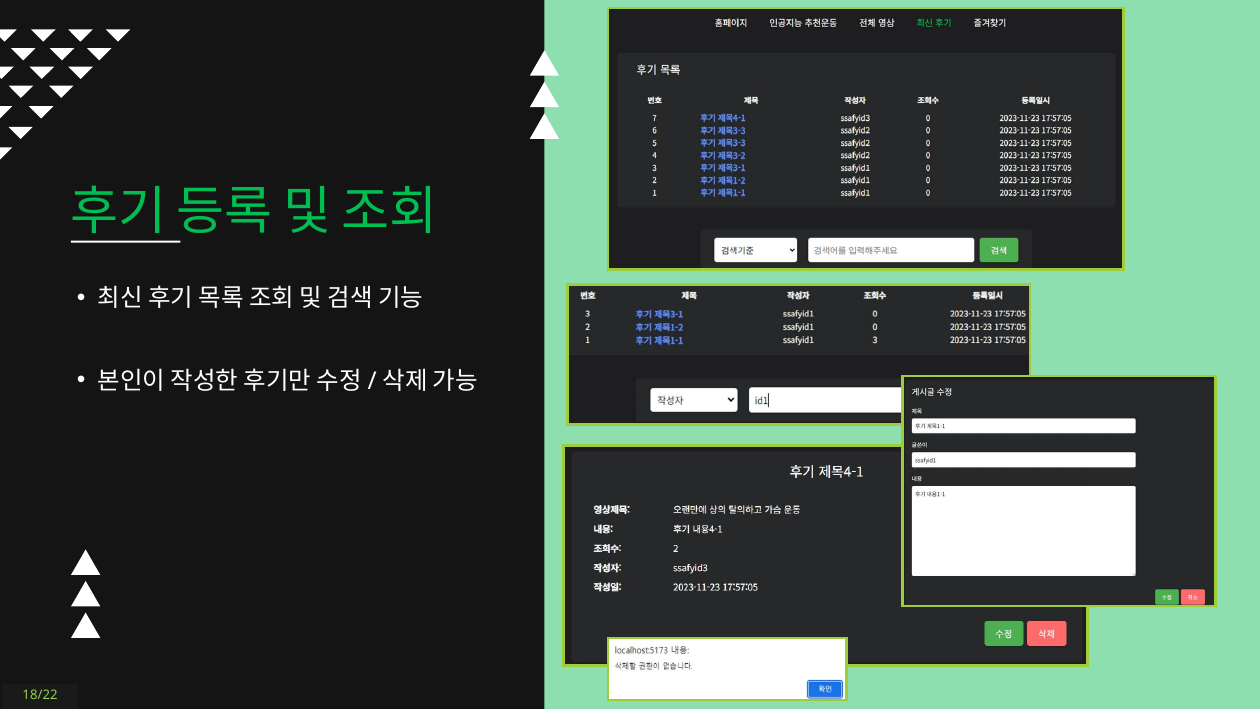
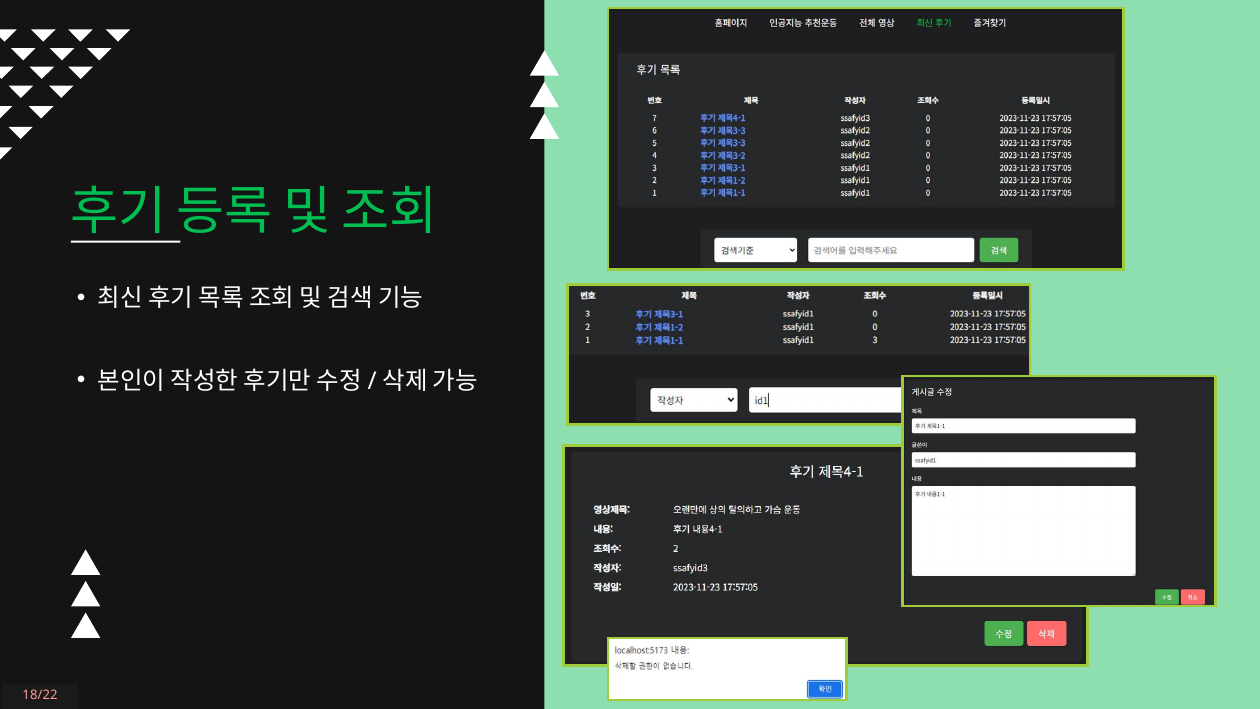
18/22 colour: light green -> pink
